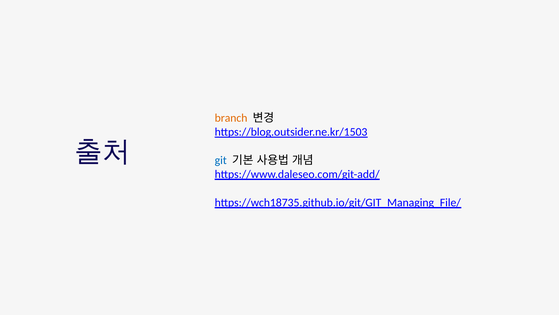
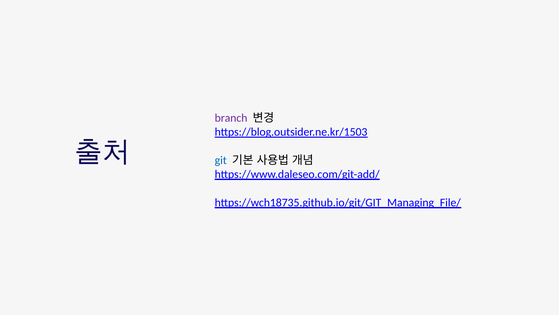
branch colour: orange -> purple
